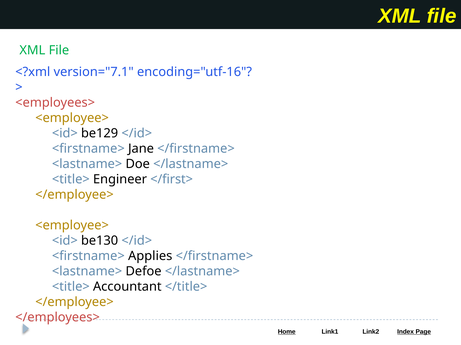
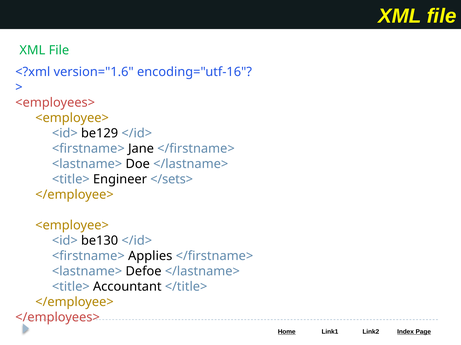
version="7.1: version="7.1 -> version="1.6
</first>: </first> -> </sets>
